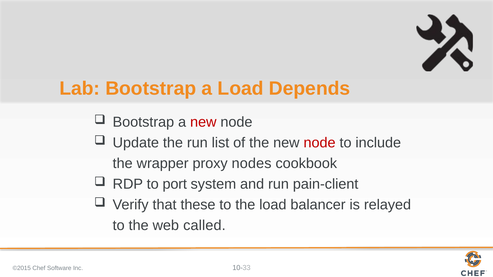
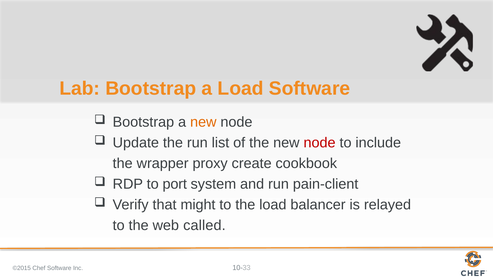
Load Depends: Depends -> Software
new at (203, 122) colour: red -> orange
nodes: nodes -> create
these: these -> might
